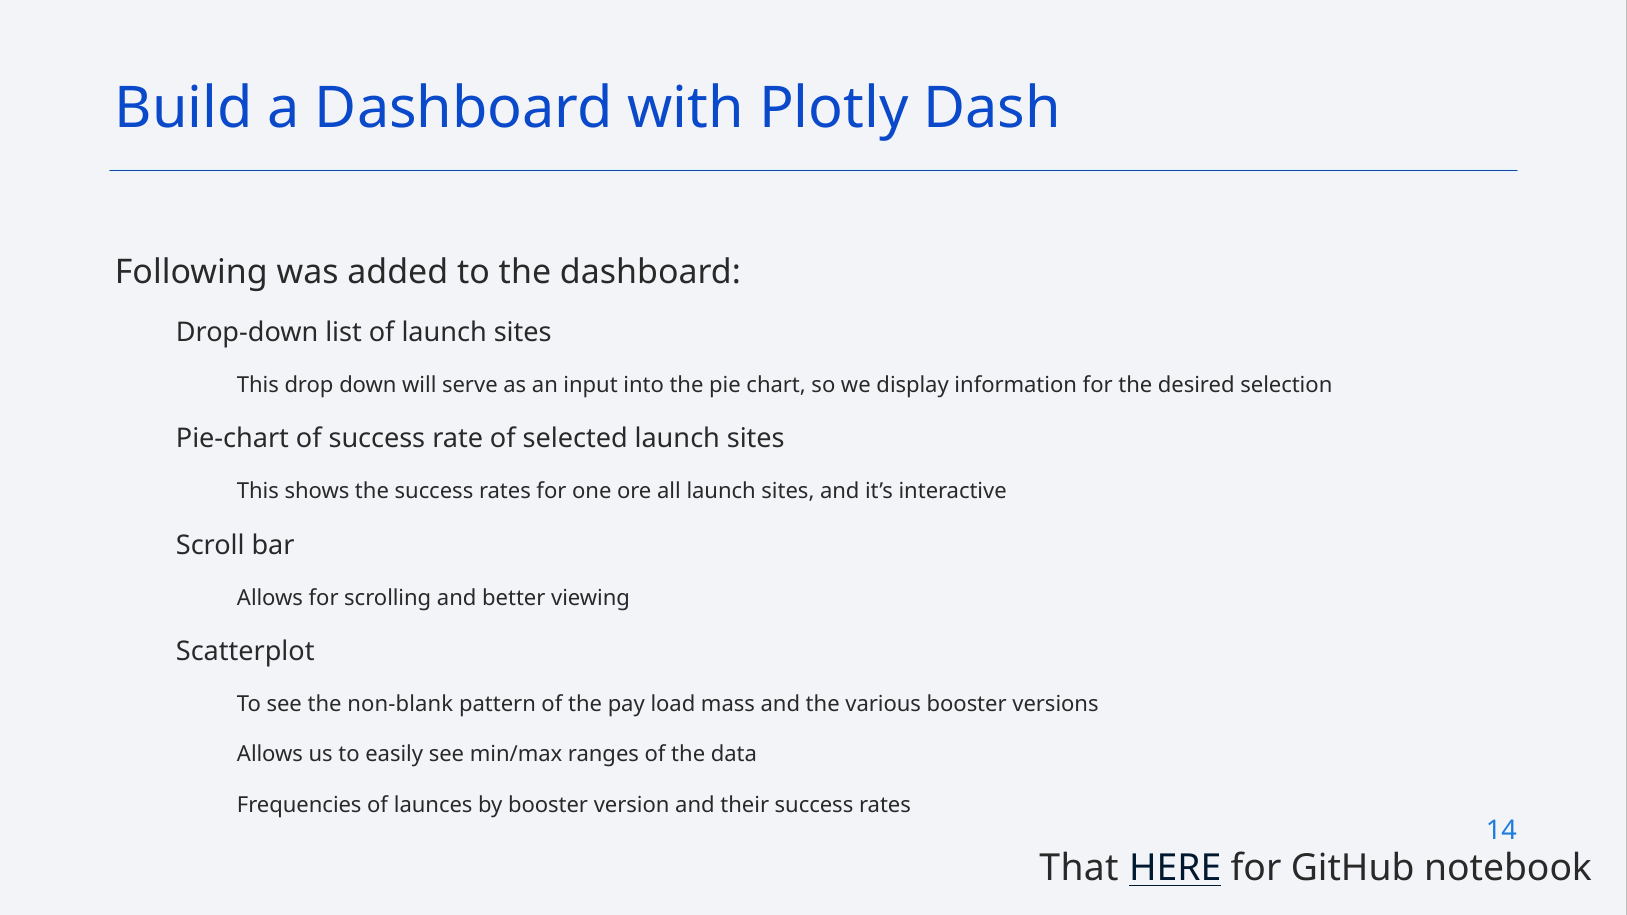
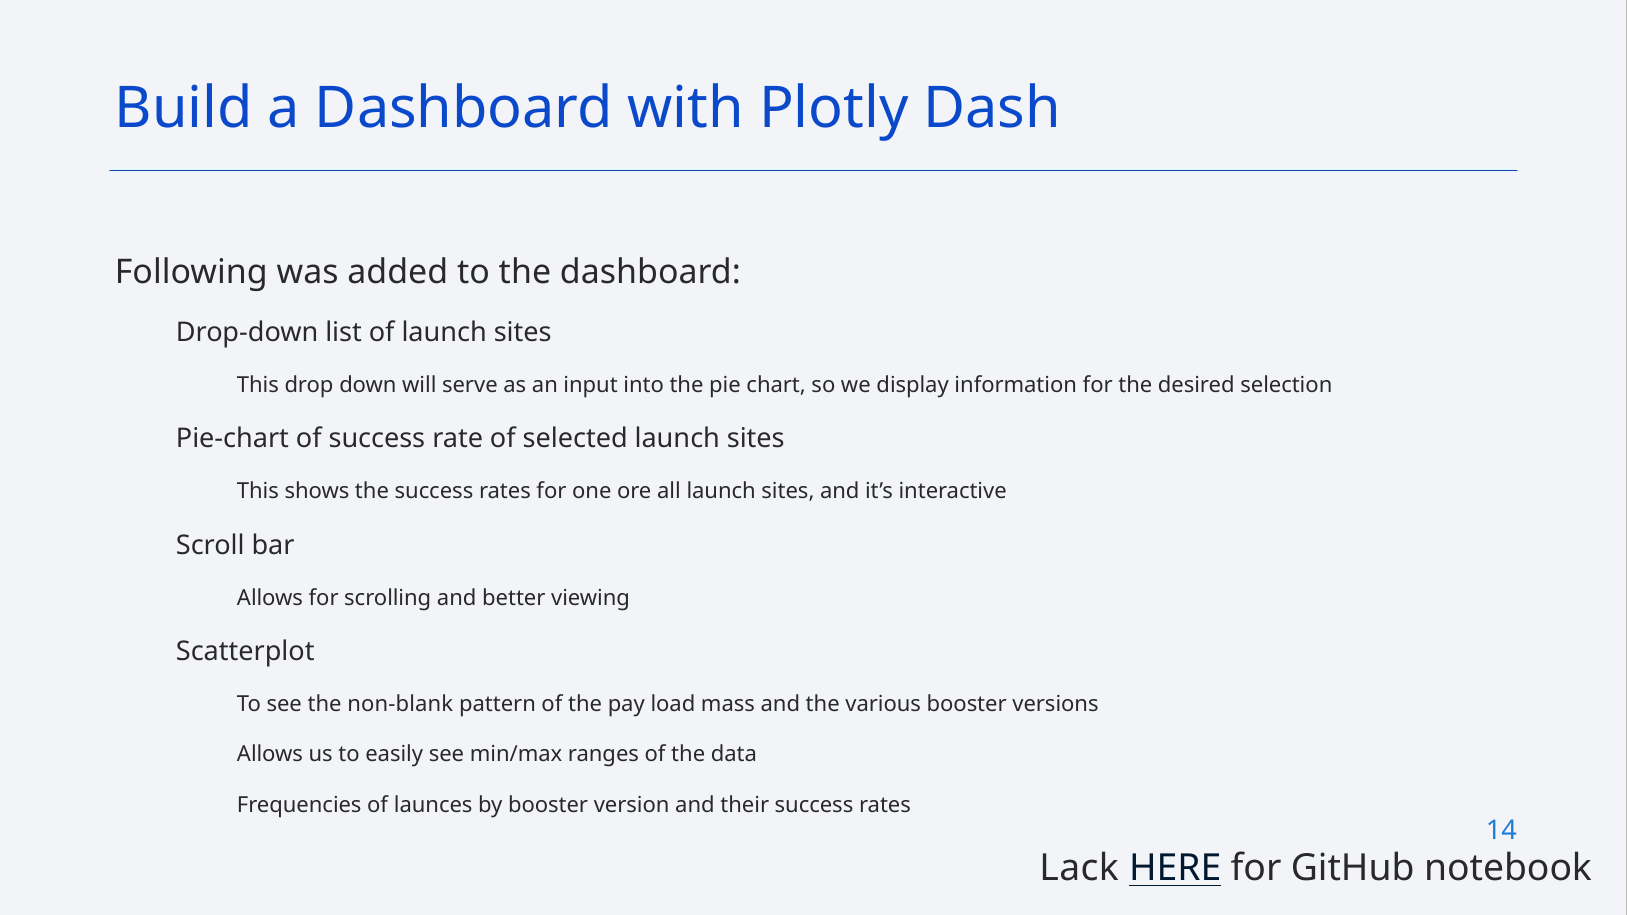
That: That -> Lack
